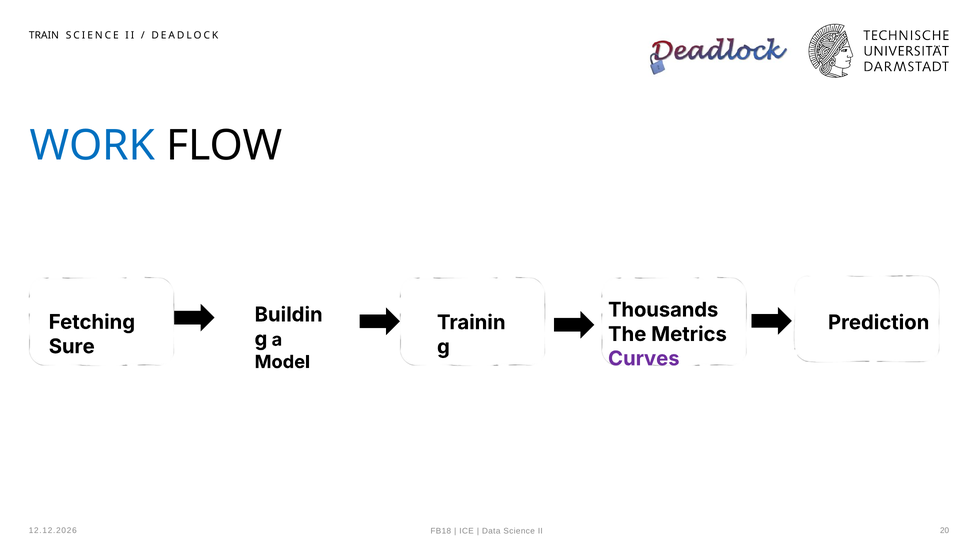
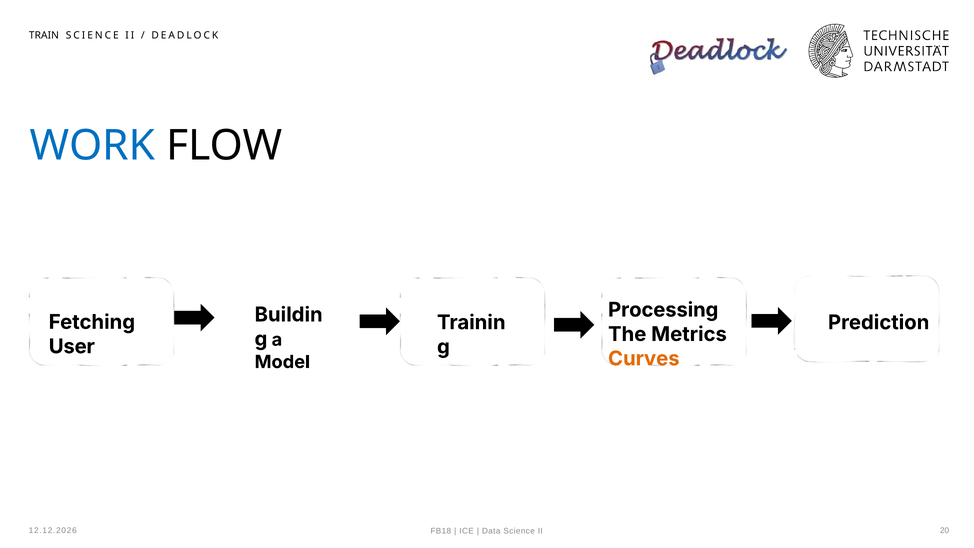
Thousands: Thousands -> Processing
Sure: Sure -> User
Curves colour: purple -> orange
